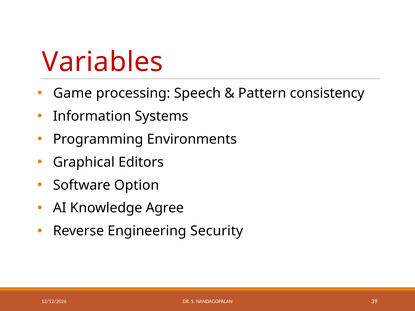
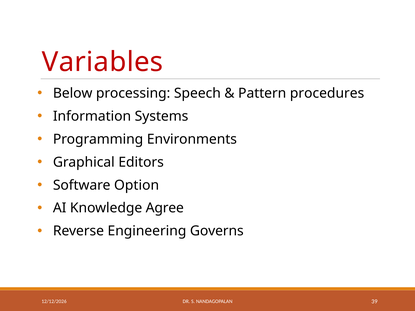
Game: Game -> Below
consistency: consistency -> procedures
Security: Security -> Governs
